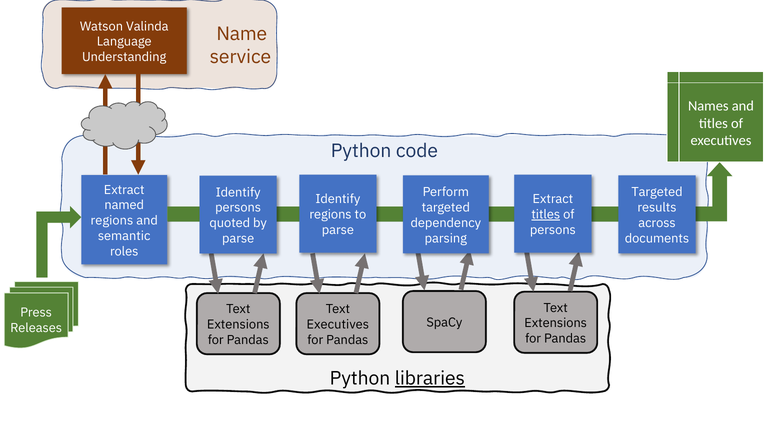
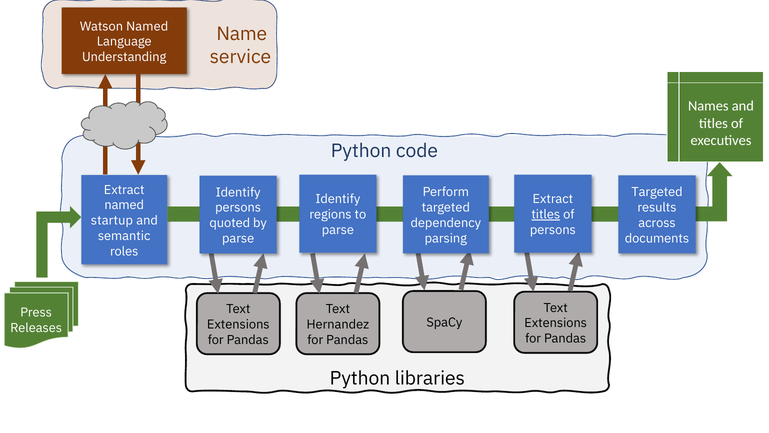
Watson Valinda: Valinda -> Named
regions at (112, 220): regions -> startup
Executives at (338, 324): Executives -> Hernandez
libraries underline: present -> none
